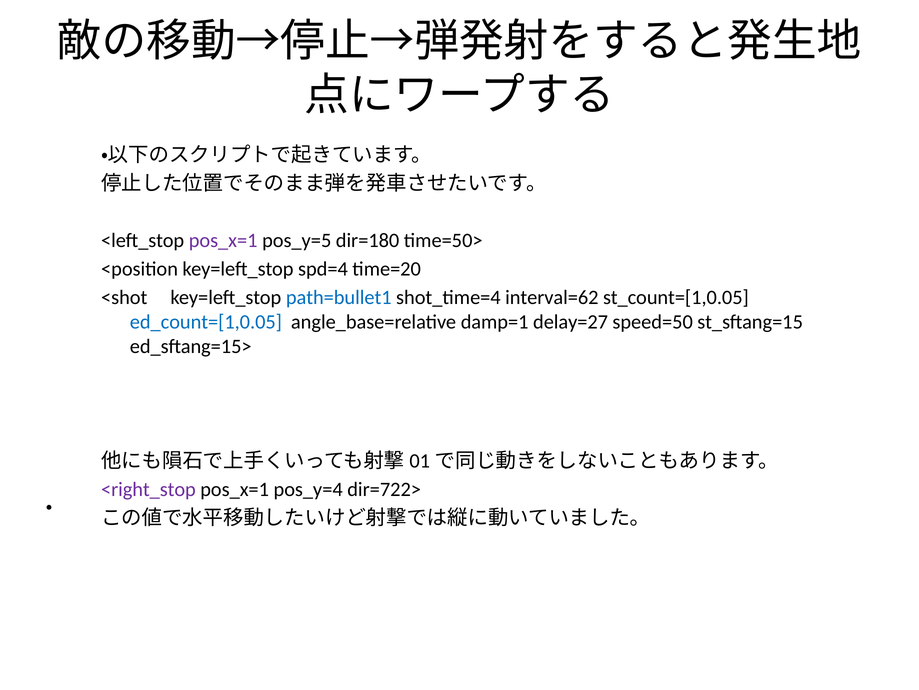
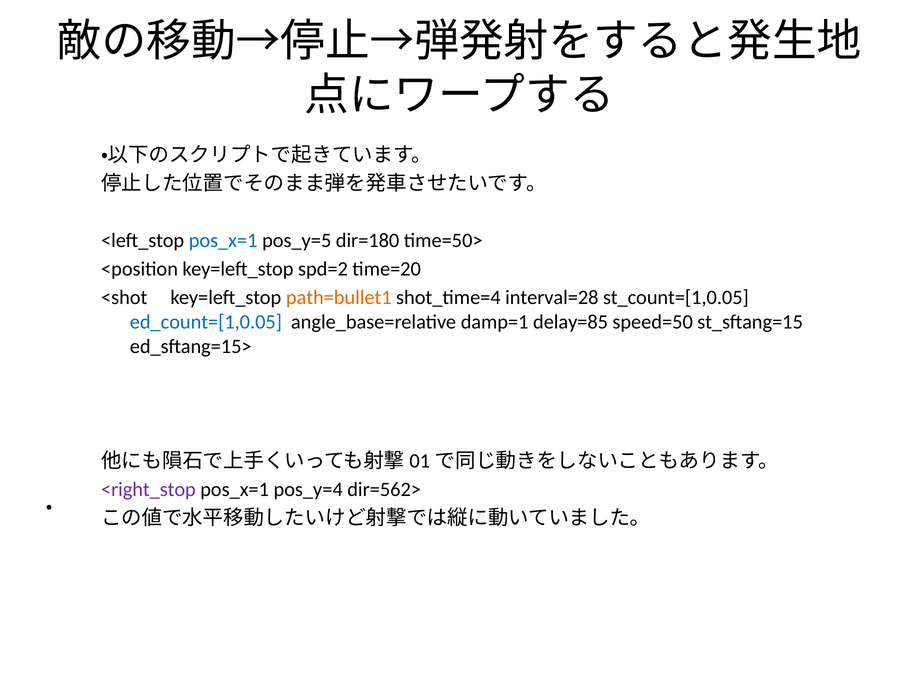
pos_x=1 at (223, 240) colour: purple -> blue
spd=4: spd=4 -> spd=2
path=bullet1 colour: blue -> orange
interval=62: interval=62 -> interval=28
delay=27: delay=27 -> delay=85
dir=722>: dir=722> -> dir=562>
